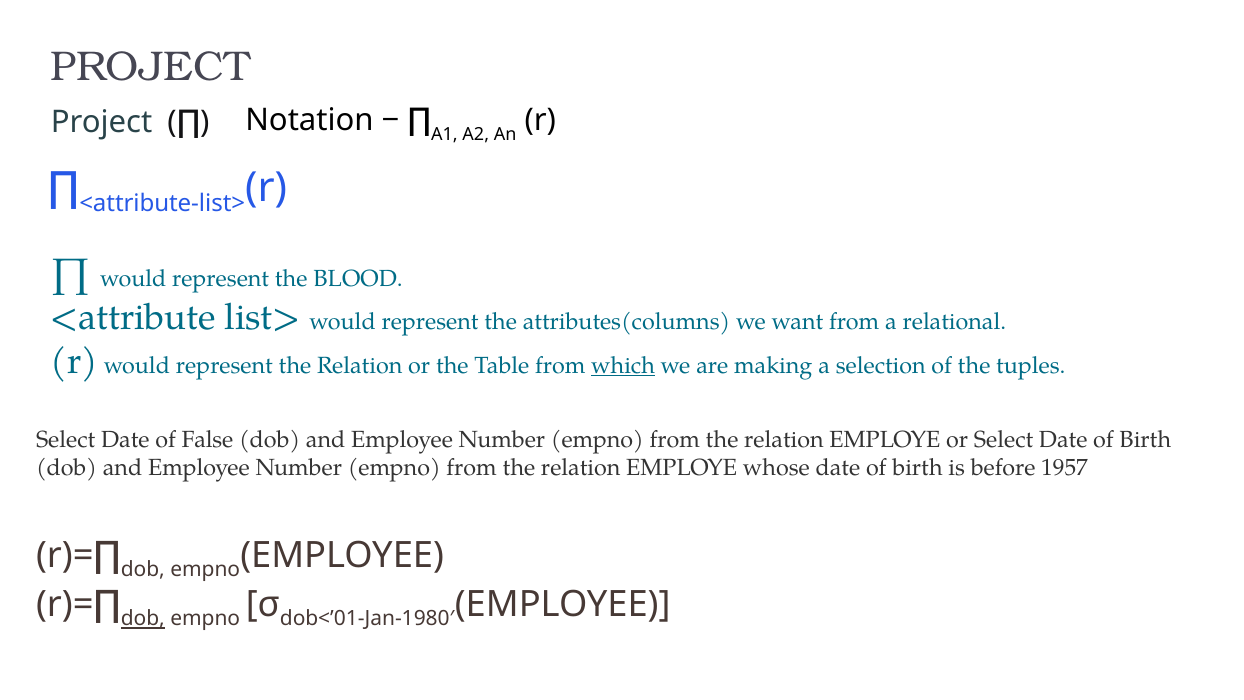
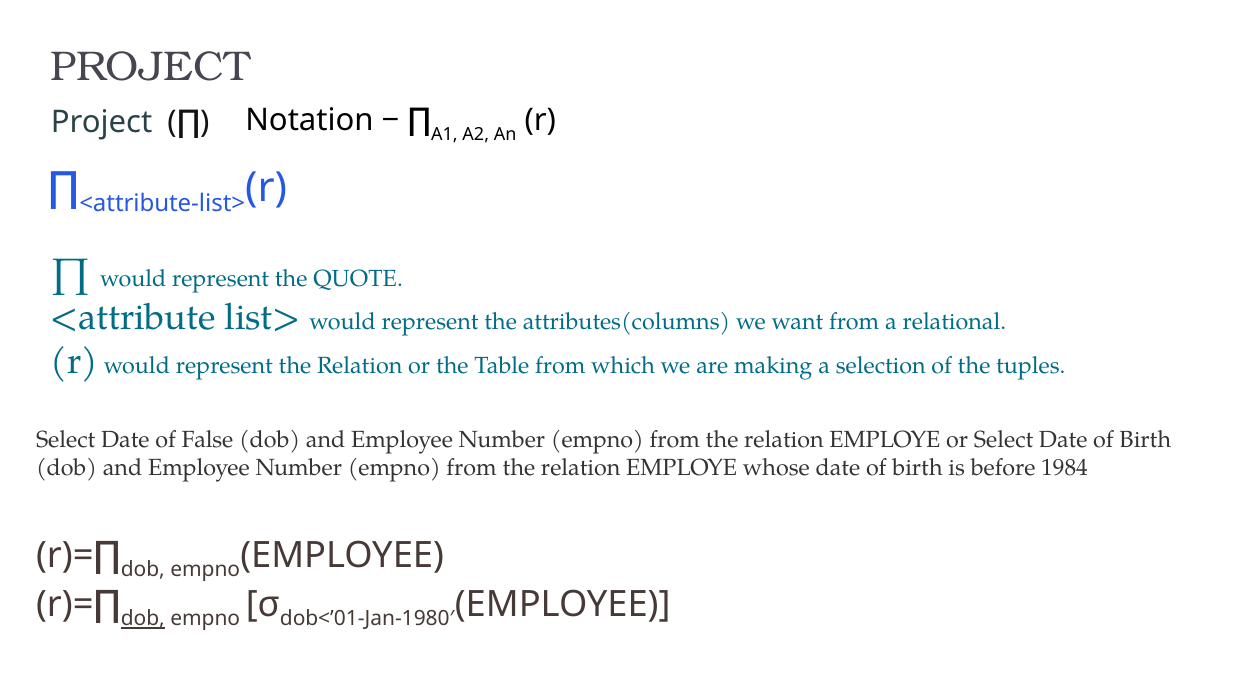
BLOOD: BLOOD -> QUOTE
which underline: present -> none
1957: 1957 -> 1984
